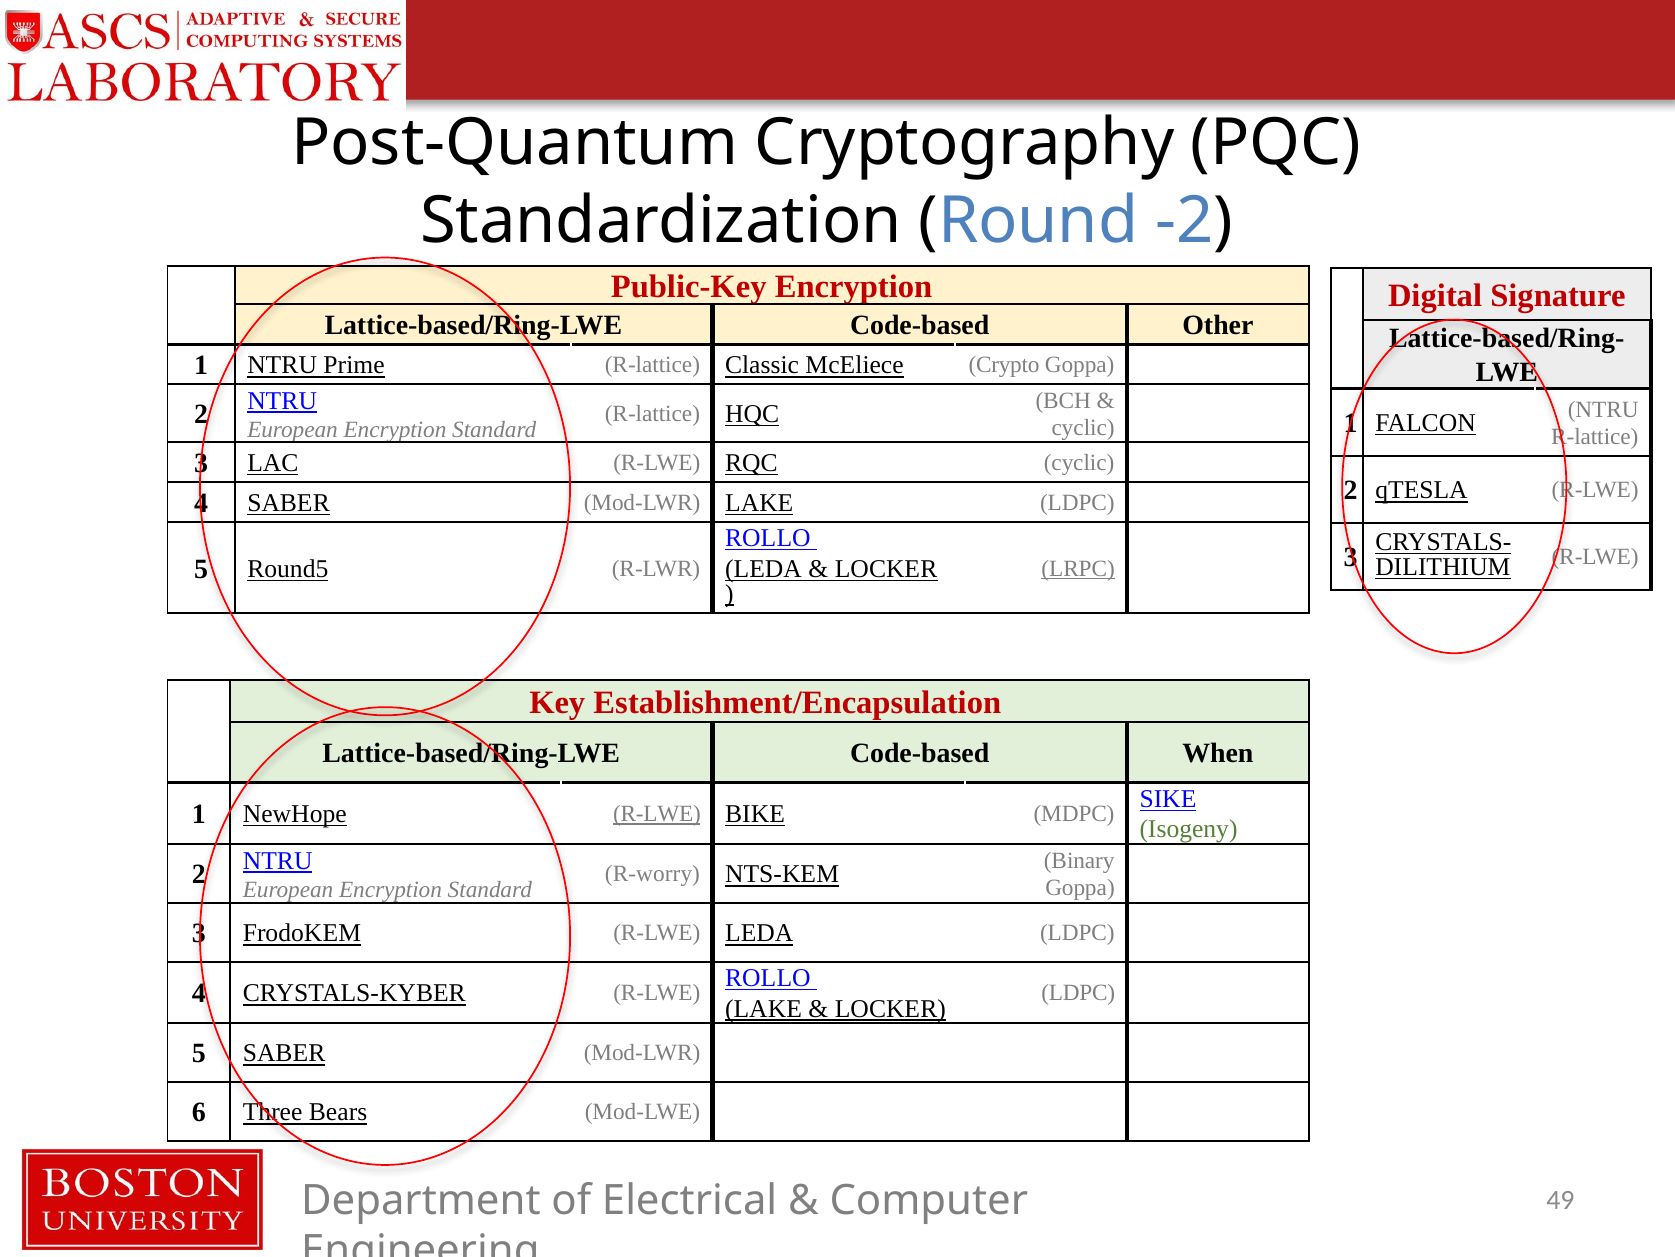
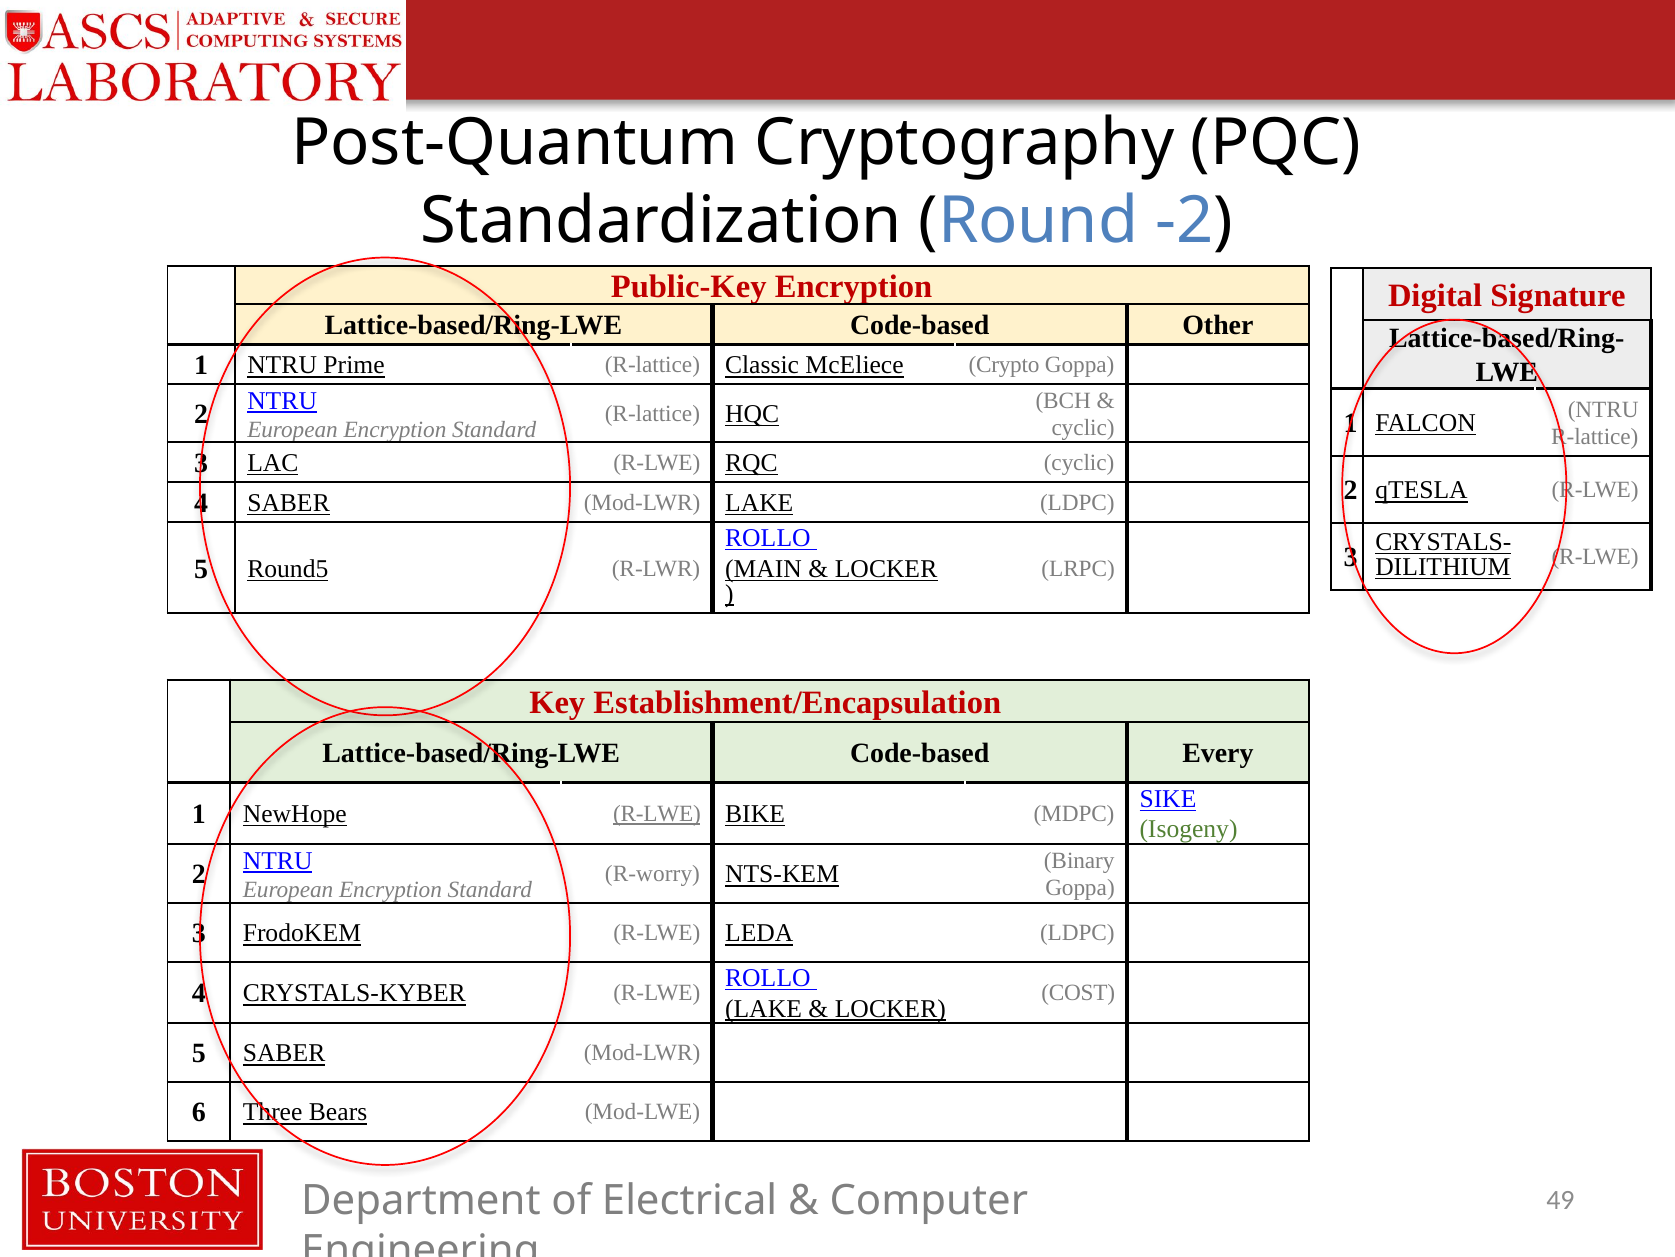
LEDA at (764, 568): LEDA -> MAIN
LRPC underline: present -> none
When: When -> Every
LDPC at (1078, 993): LDPC -> COST
